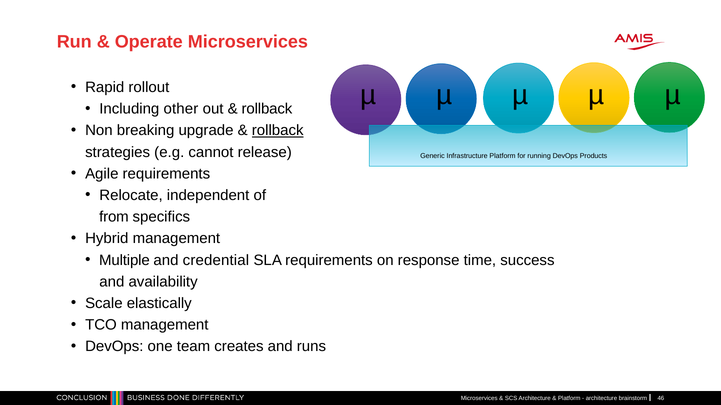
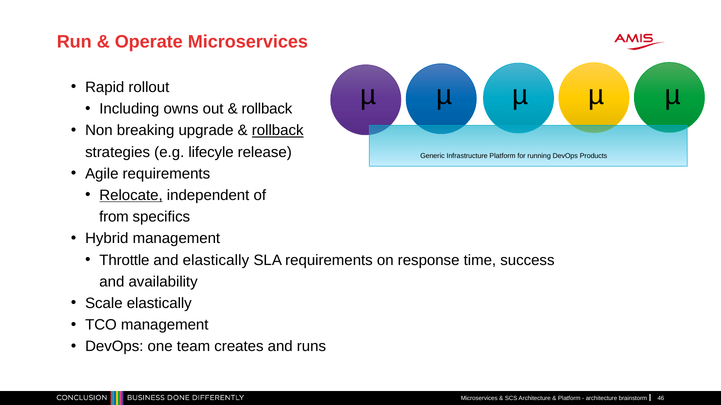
other: other -> owns
cannot: cannot -> lifecyle
Relocate underline: none -> present
Multiple: Multiple -> Throttle
and credential: credential -> elastically
